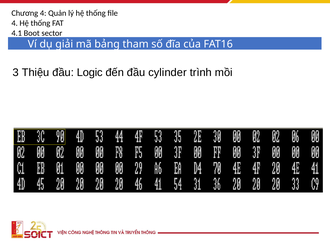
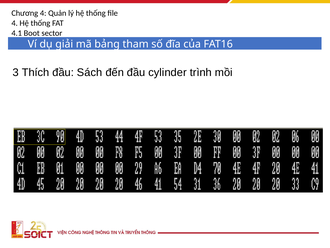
Thiệu: Thiệu -> Thích
Logic: Logic -> Sách
